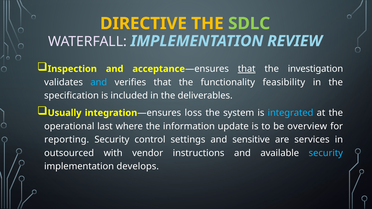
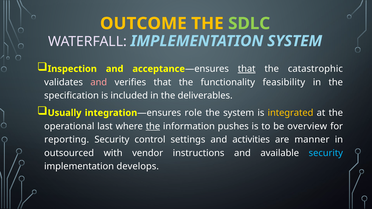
DIRECTIVE: DIRECTIVE -> OUTCOME
IMPLEMENTATION REVIEW: REVIEW -> SYSTEM
investigation: investigation -> catastrophic
and at (99, 82) colour: light blue -> pink
loss: loss -> role
integrated colour: light blue -> yellow
the at (153, 126) underline: none -> present
update: update -> pushes
sensitive: sensitive -> activities
services: services -> manner
